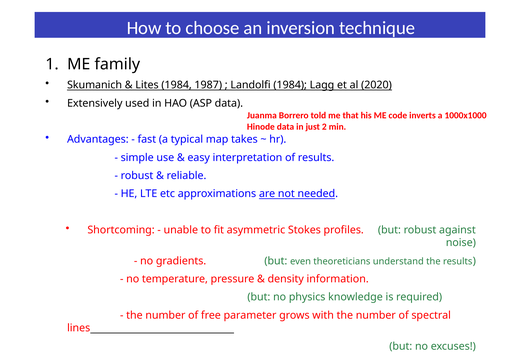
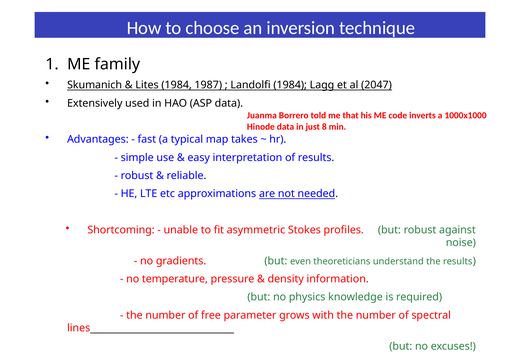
2020: 2020 -> 2047
2: 2 -> 8
